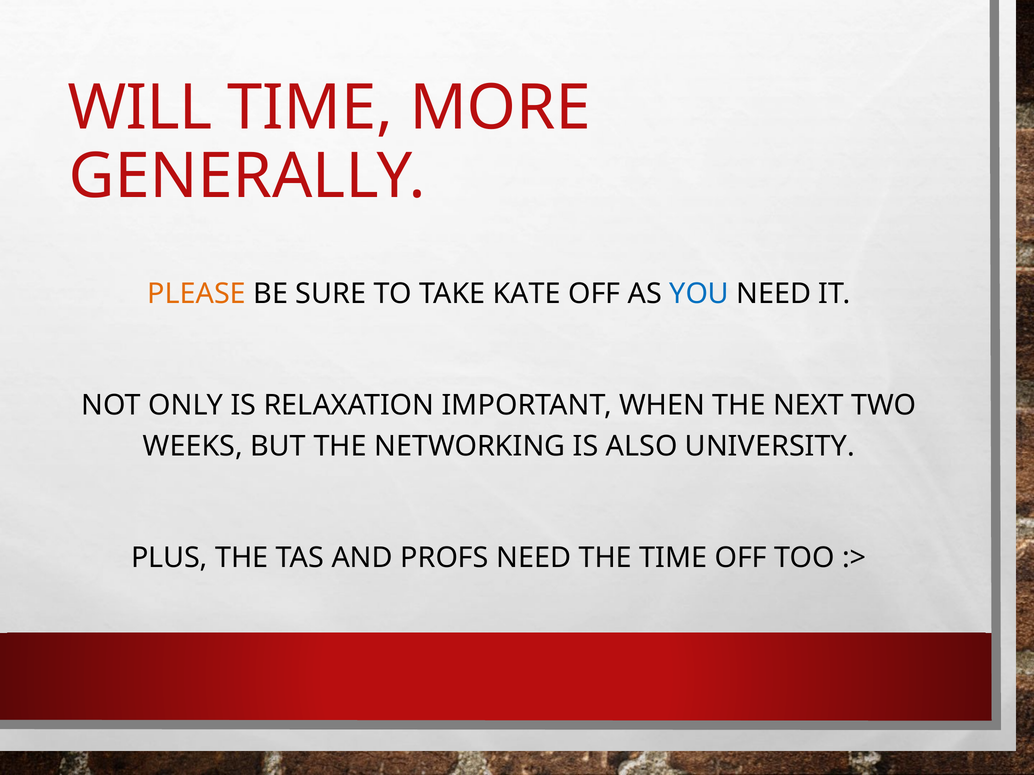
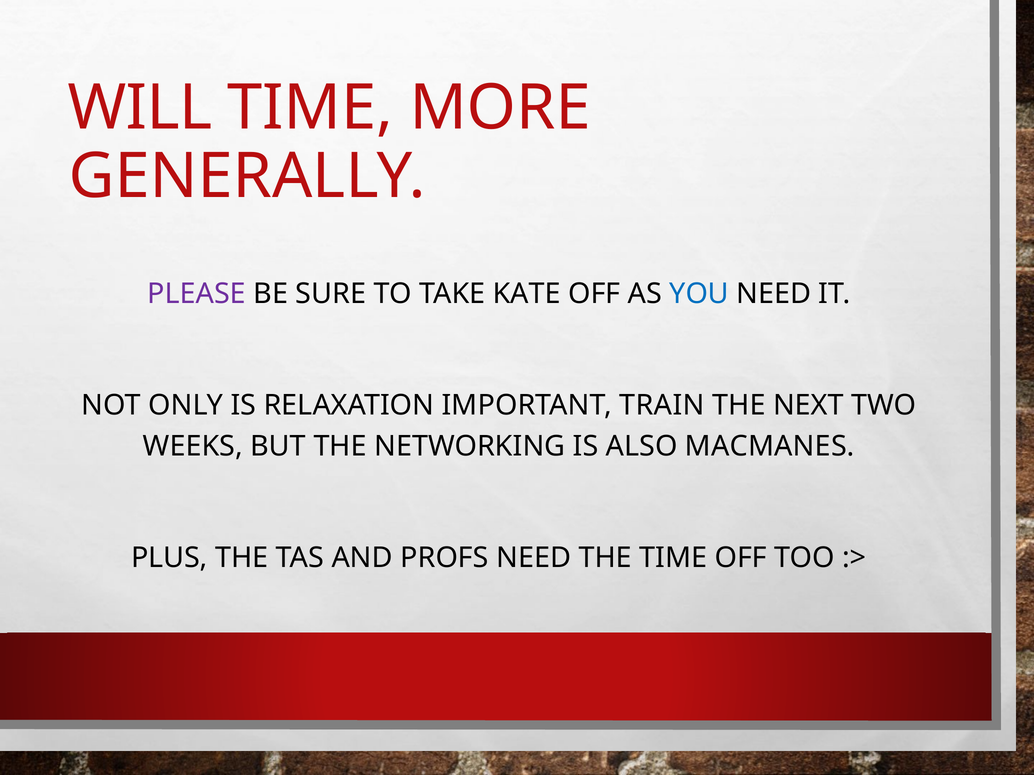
PLEASE colour: orange -> purple
WHEN: WHEN -> TRAIN
UNIVERSITY: UNIVERSITY -> MACMANES
